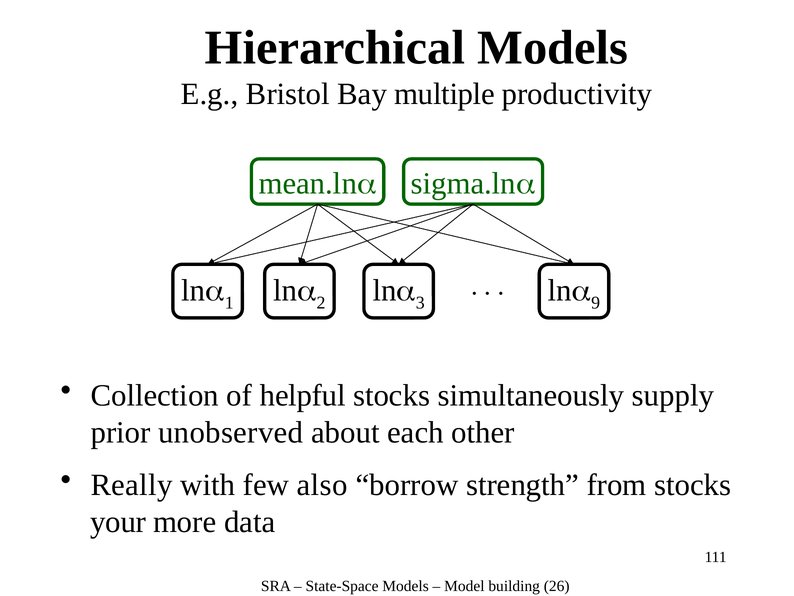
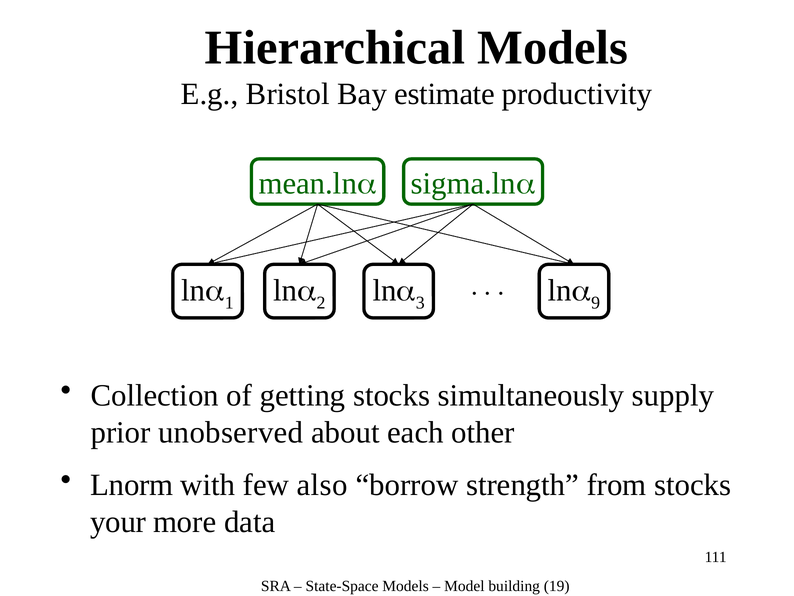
multiple: multiple -> estimate
helpful: helpful -> getting
Really: Really -> Lnorm
26: 26 -> 19
